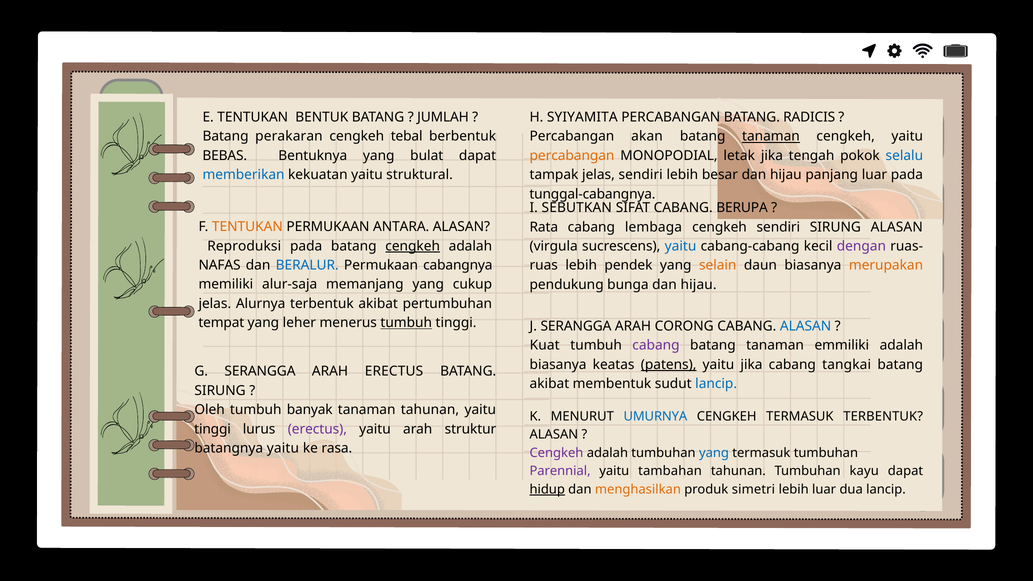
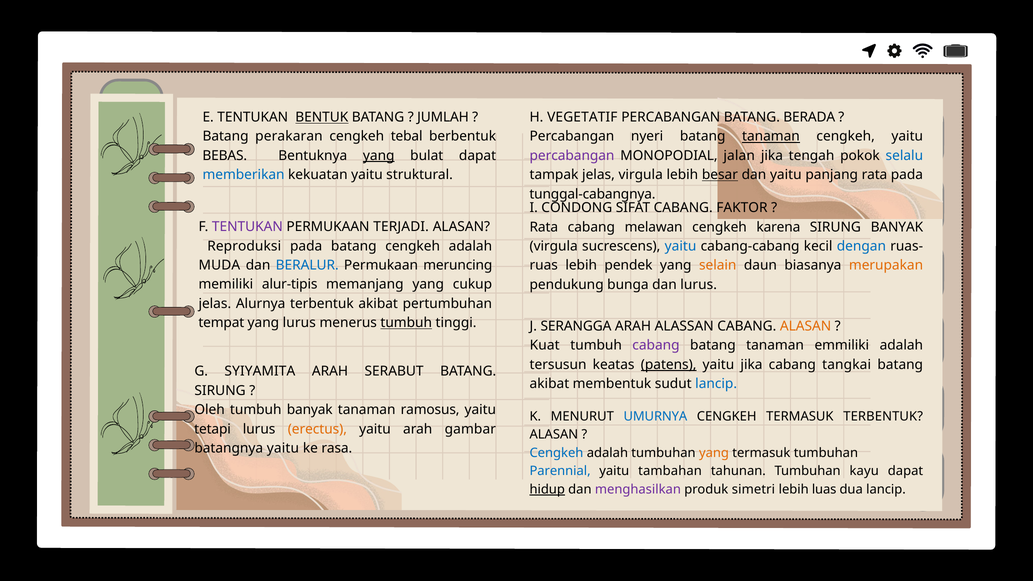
BENTUK underline: none -> present
SYIYAMITA: SYIYAMITA -> VEGETATIF
RADICIS: RADICIS -> BERADA
akan: akan -> nyeri
yang at (379, 156) underline: none -> present
percabangan at (572, 156) colour: orange -> purple
letak: letak -> jalan
jelas sendiri: sendiri -> virgula
besar underline: none -> present
hijau at (786, 175): hijau -> yaitu
panjang luar: luar -> rata
SEBUTKAN: SEBUTKAN -> CONDONG
BERUPA: BERUPA -> FAKTOR
TENTUKAN at (247, 227) colour: orange -> purple
ANTARA: ANTARA -> TERJADI
lembaga: lembaga -> melawan
cengkeh sendiri: sendiri -> karena
SIRUNG ALASAN: ALASAN -> BANYAK
cengkeh at (413, 246) underline: present -> none
dengan colour: purple -> blue
NAFAS: NAFAS -> MUDA
cabangnya: cabangnya -> meruncing
alur-saja: alur-saja -> alur-tipis
hijau at (699, 285): hijau -> lurus
yang leher: leher -> lurus
ARAH CORONG: CORONG -> ALASSAN
ALASAN at (806, 326) colour: blue -> orange
biasanya at (558, 365): biasanya -> tersusun
G SERANGGA: SERANGGA -> SYIYAMITA
ARAH ERECTUS: ERECTUS -> SERABUT
tanaman tahunan: tahunan -> ramosus
tinggi at (213, 429): tinggi -> tetapi
erectus at (317, 429) colour: purple -> orange
struktur: struktur -> gambar
Cengkeh at (556, 453) colour: purple -> blue
yang at (714, 453) colour: blue -> orange
Parennial colour: purple -> blue
menghasilkan colour: orange -> purple
lebih luar: luar -> luas
